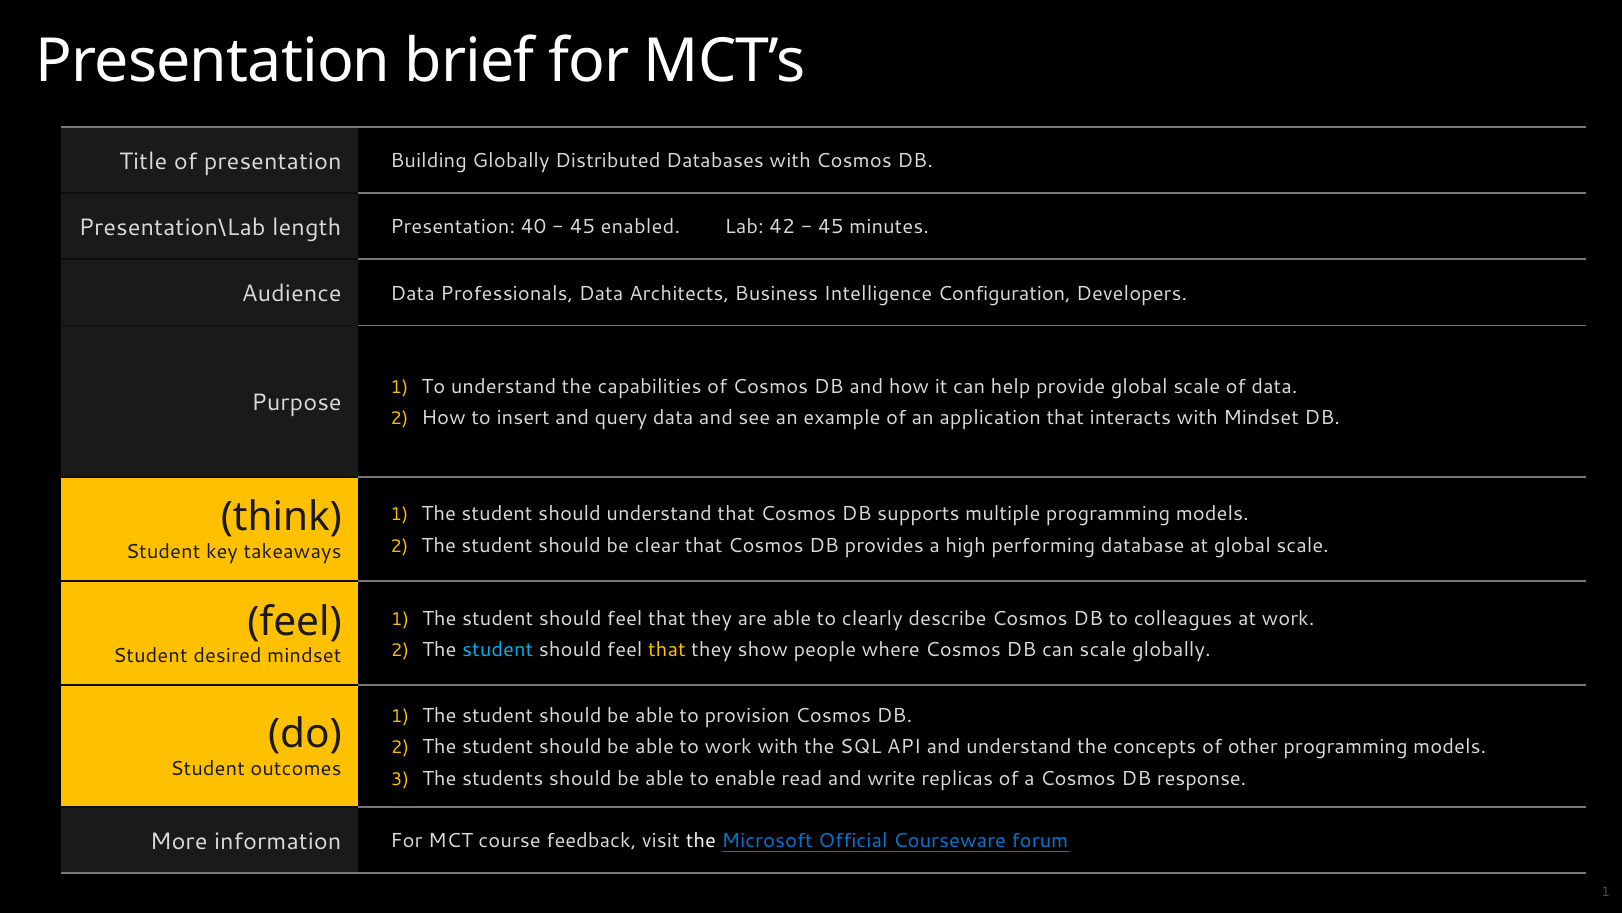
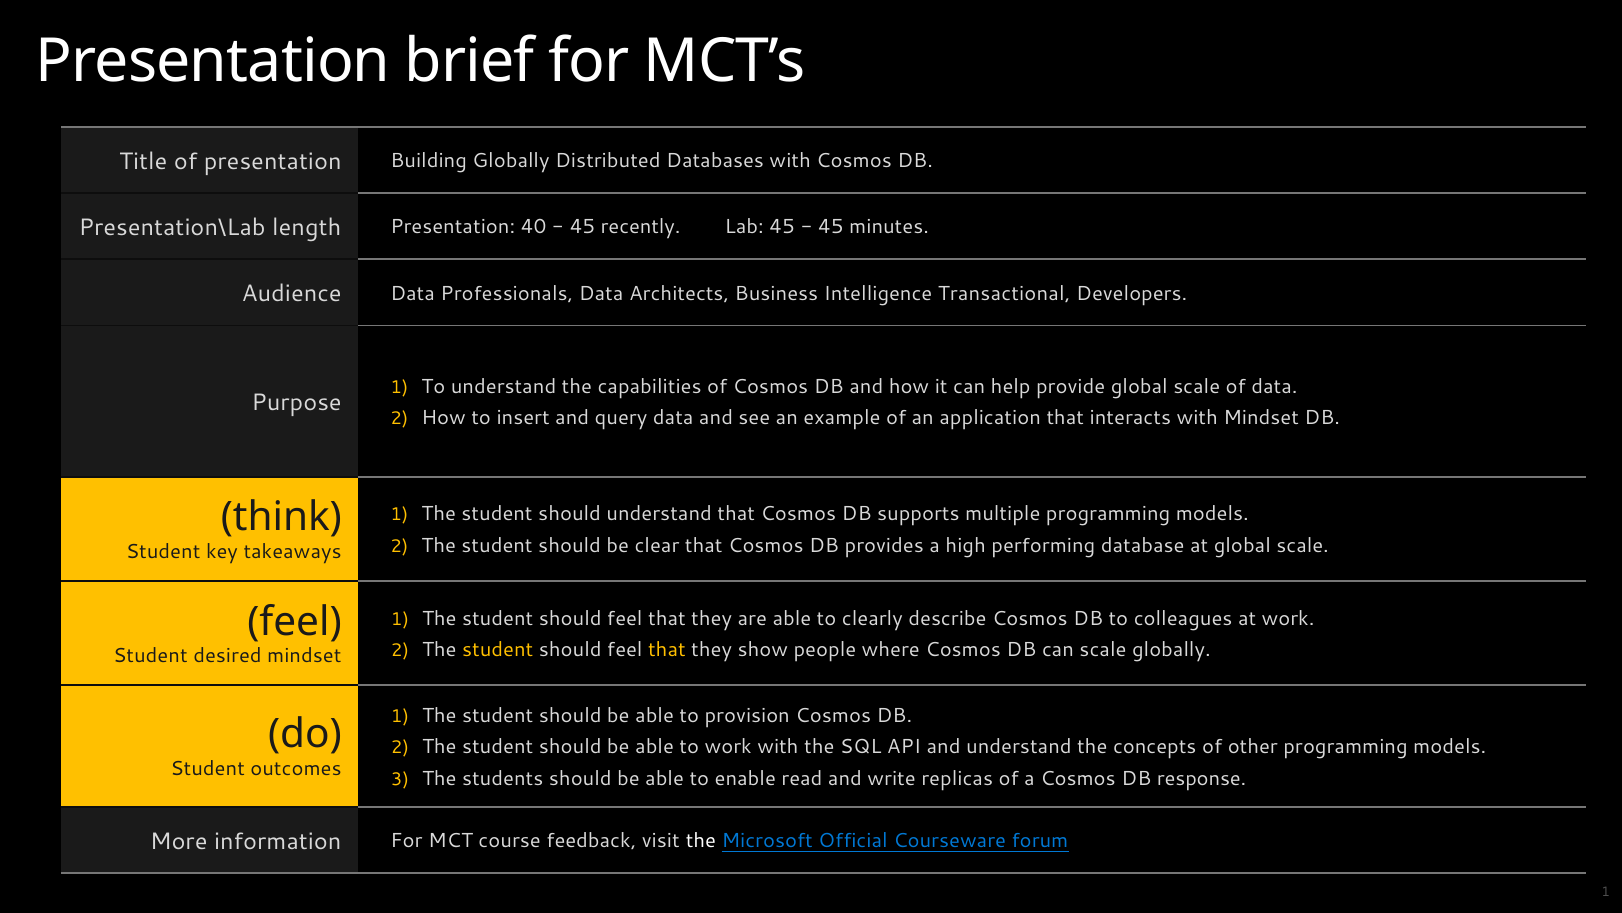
enabled: enabled -> recently
Lab 42: 42 -> 45
Configuration: Configuration -> Transactional
student at (498, 650) colour: light blue -> yellow
